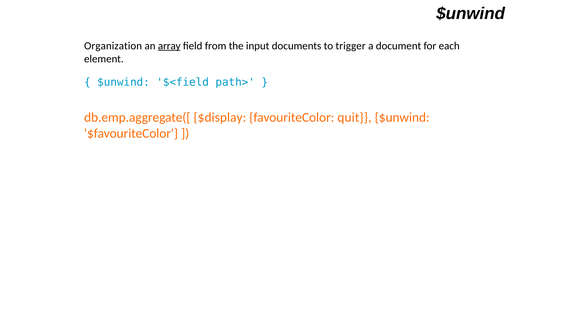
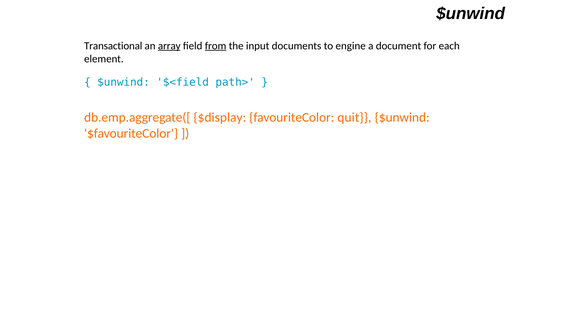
Organization: Organization -> Transactional
from underline: none -> present
trigger: trigger -> engine
